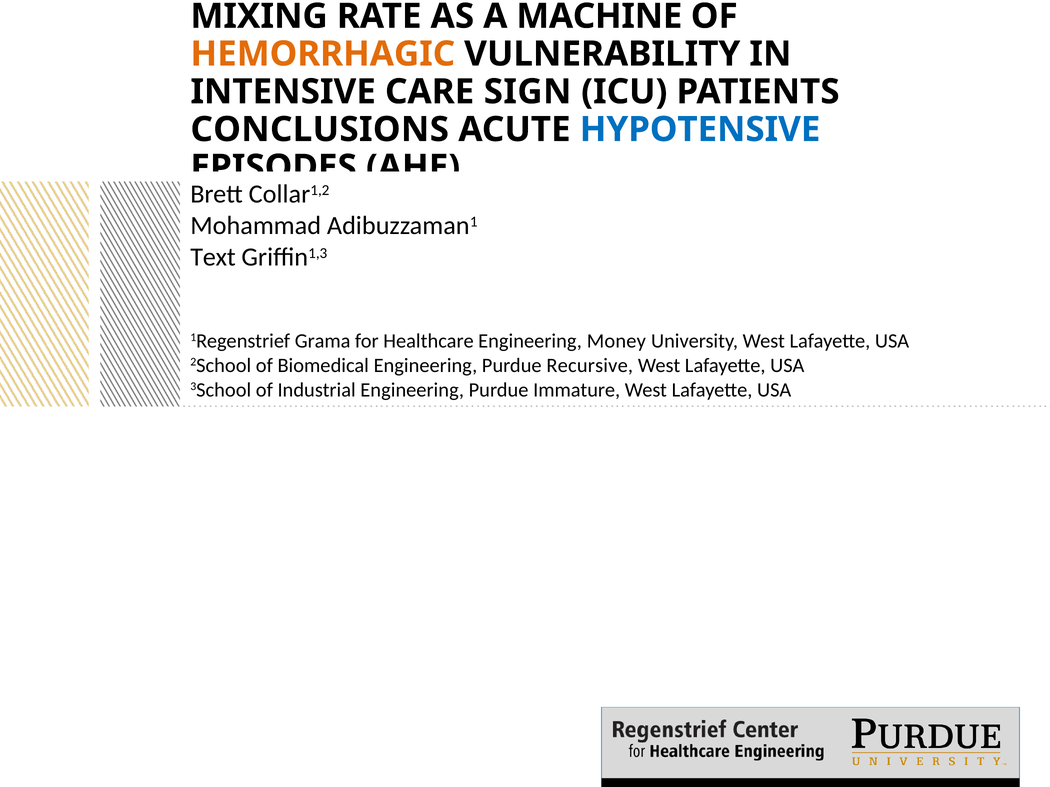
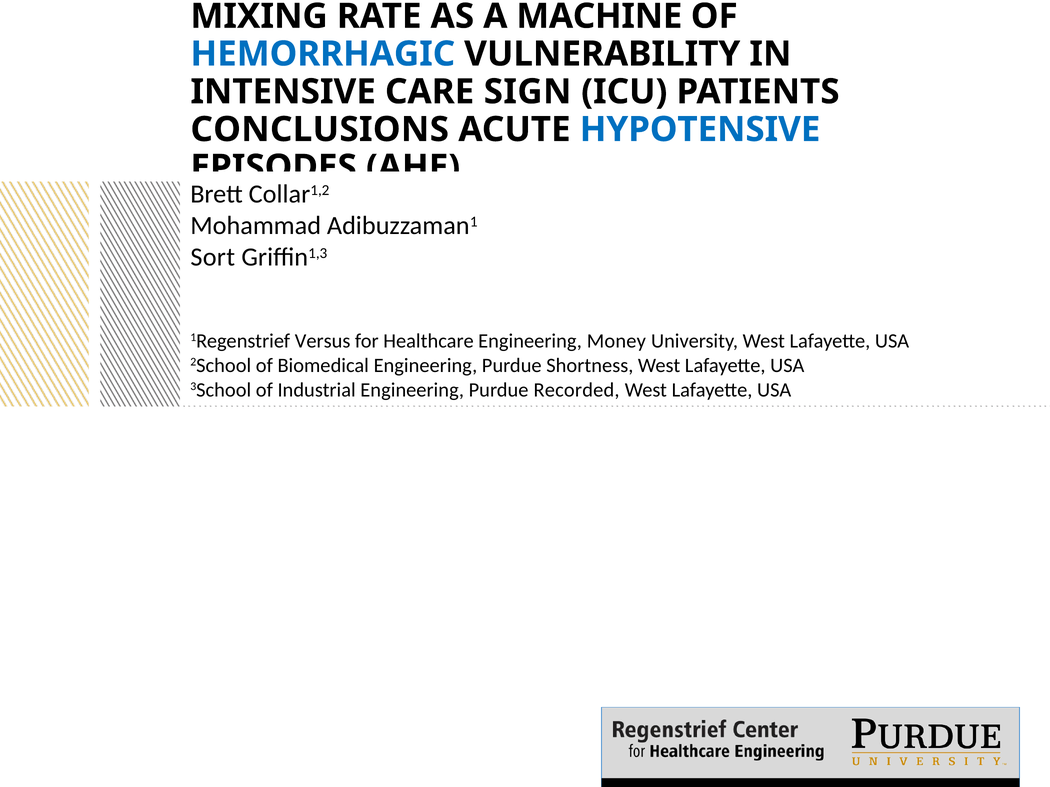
HEMORRHAGIC colour: orange -> blue
Text: Text -> Sort
Grama: Grama -> Versus
Recursive: Recursive -> Shortness
Immature: Immature -> Recorded
